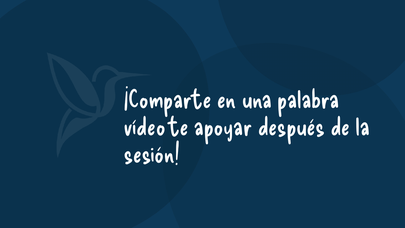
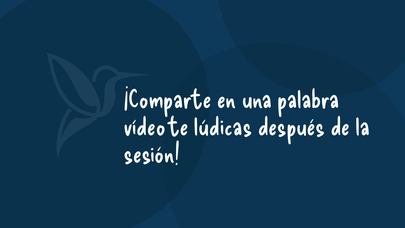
apoyar: apoyar -> lúdicas
